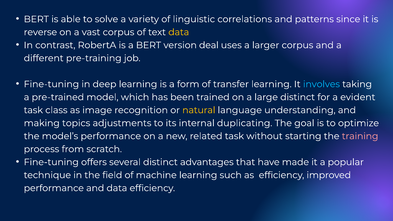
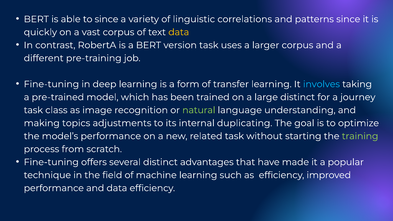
to solve: solve -> since
reverse: reverse -> quickly
version deal: deal -> task
evident: evident -> journey
natural colour: yellow -> light green
training colour: pink -> light green
